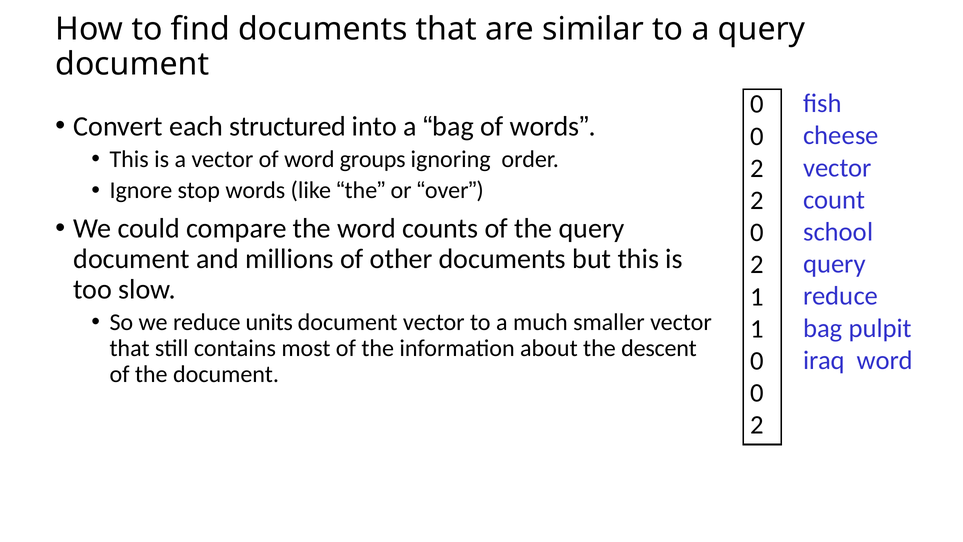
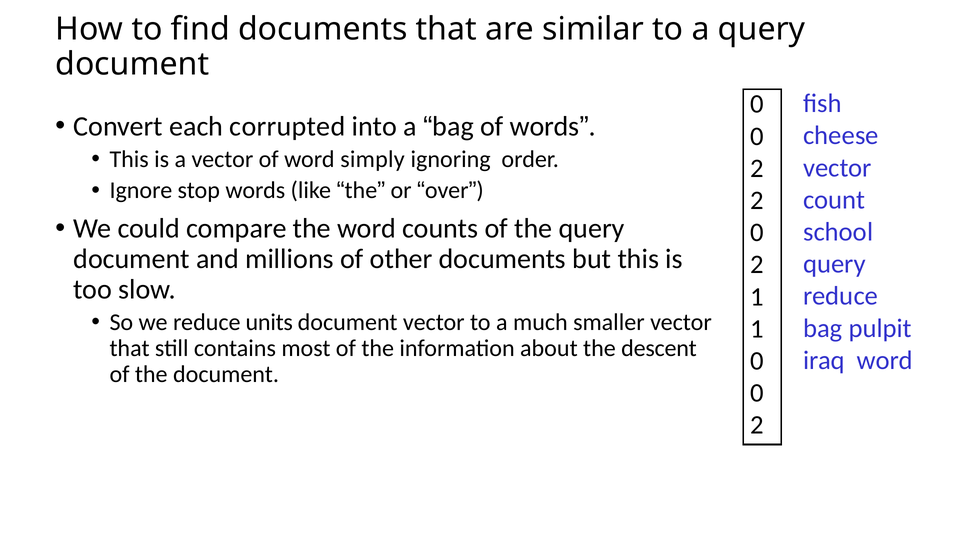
structured: structured -> corrupted
groups: groups -> simply
